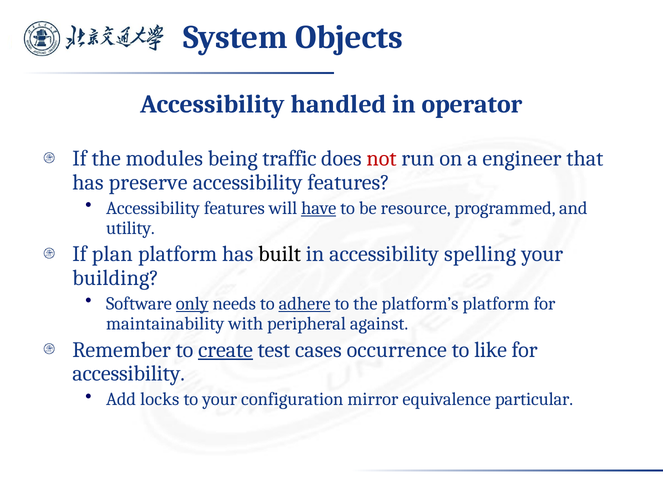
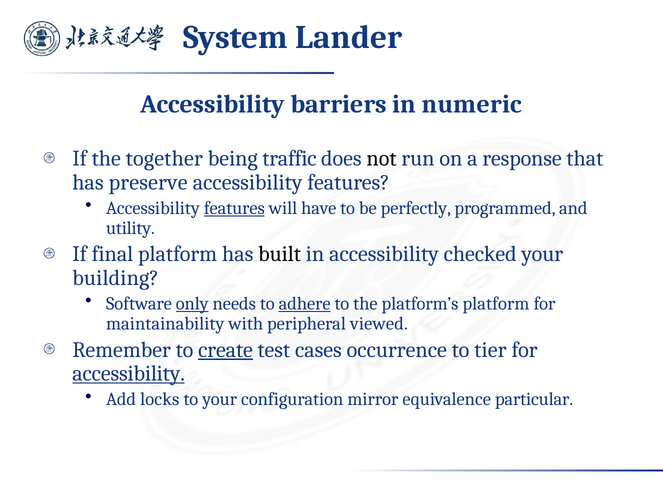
Objects: Objects -> Lander
handled: handled -> barriers
operator: operator -> numeric
modules: modules -> together
not colour: red -> black
engineer: engineer -> response
features at (234, 208) underline: none -> present
have underline: present -> none
resource: resource -> perfectly
plan: plan -> final
spelling: spelling -> checked
against: against -> viewed
like: like -> tier
accessibility at (129, 374) underline: none -> present
